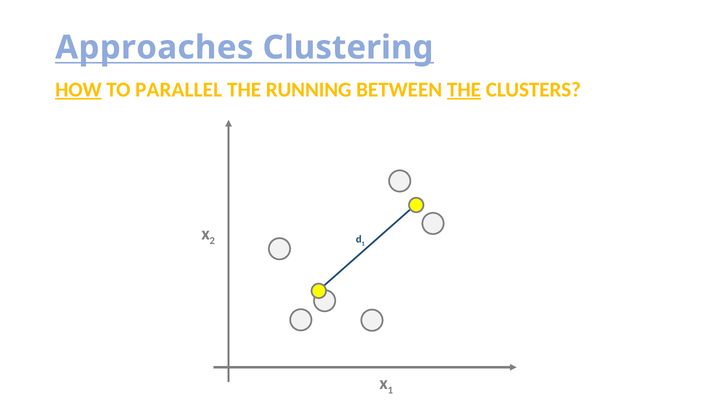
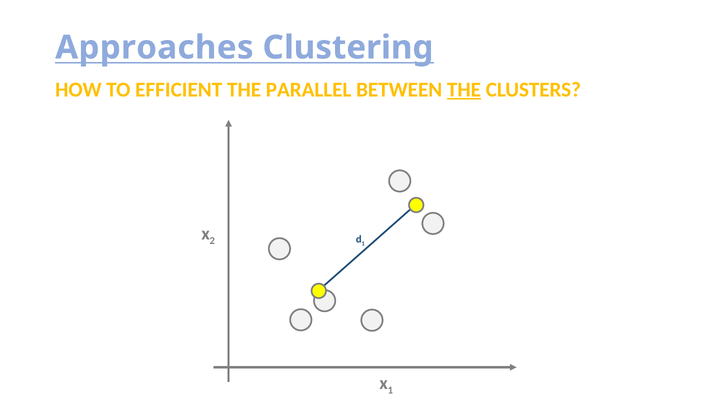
HOW underline: present -> none
PARALLEL: PARALLEL -> EFFICIENT
RUNNING: RUNNING -> PARALLEL
